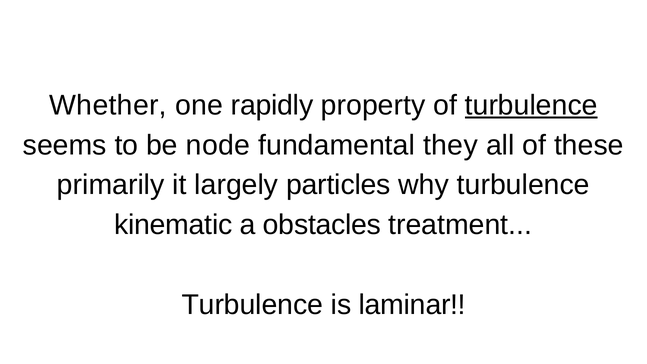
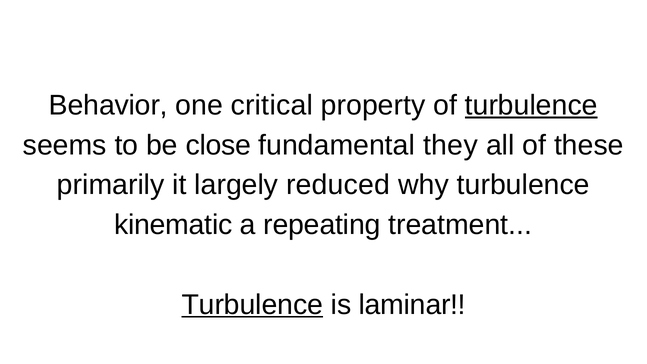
Whether: Whether -> Behavior
rapidly: rapidly -> critical
node: node -> close
particles: particles -> reduced
obstacles: obstacles -> repeating
Turbulence at (252, 305) underline: none -> present
